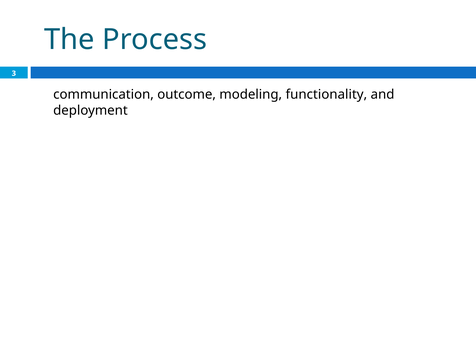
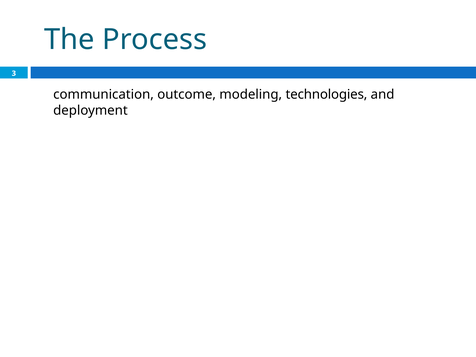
functionality: functionality -> technologies
